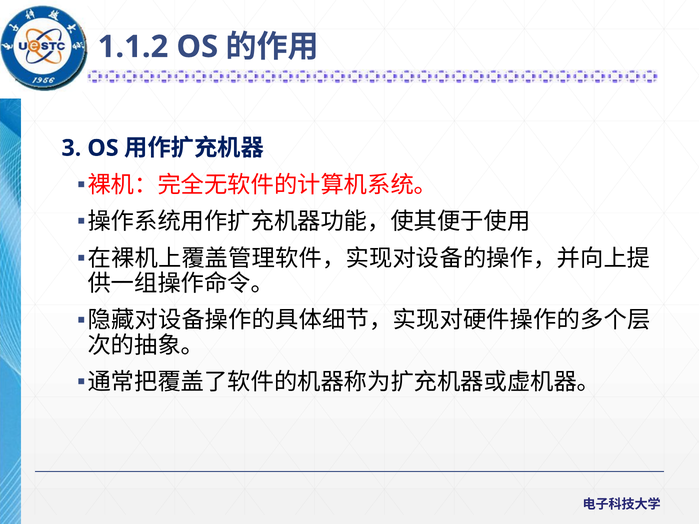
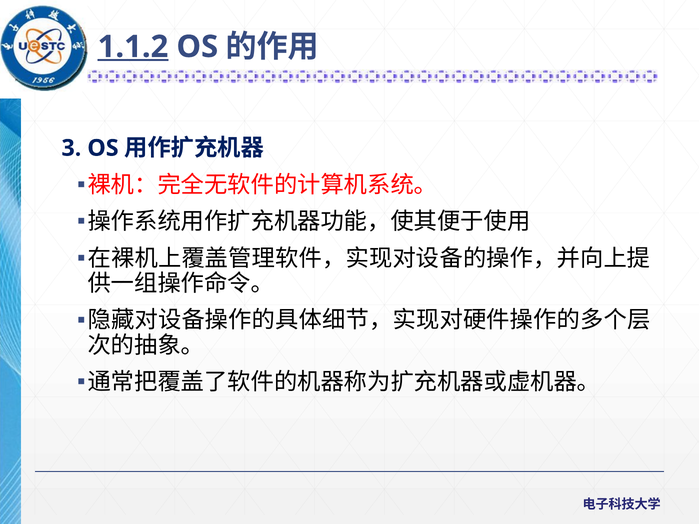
1.1.2 underline: none -> present
